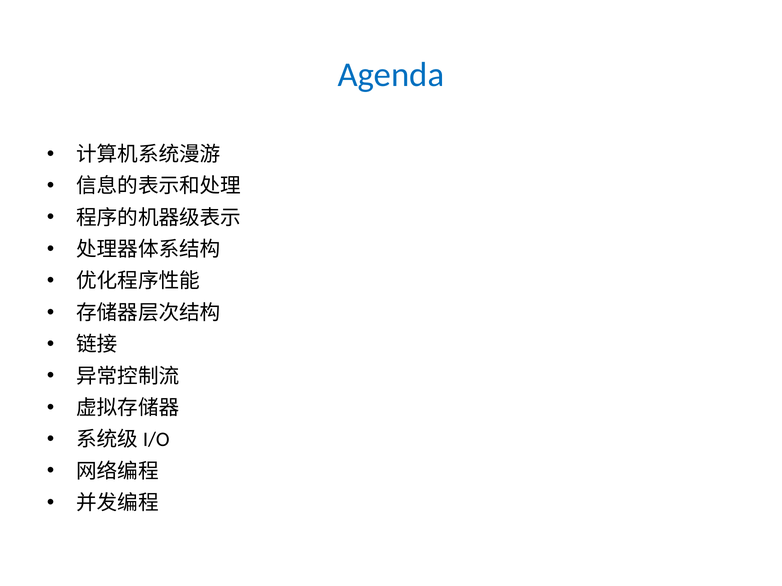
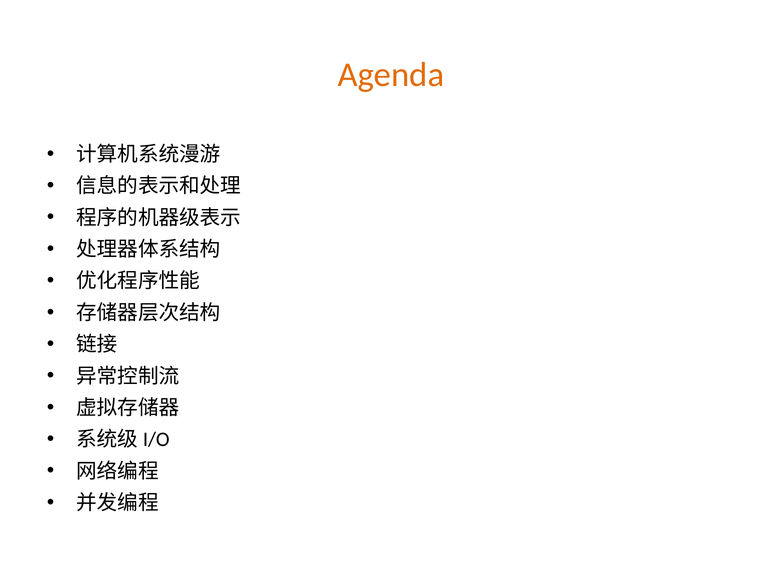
Agenda colour: blue -> orange
